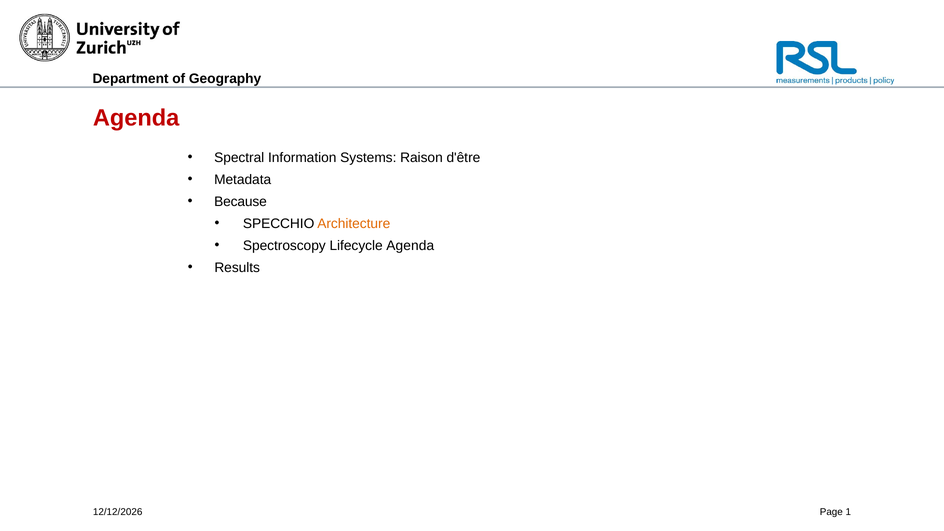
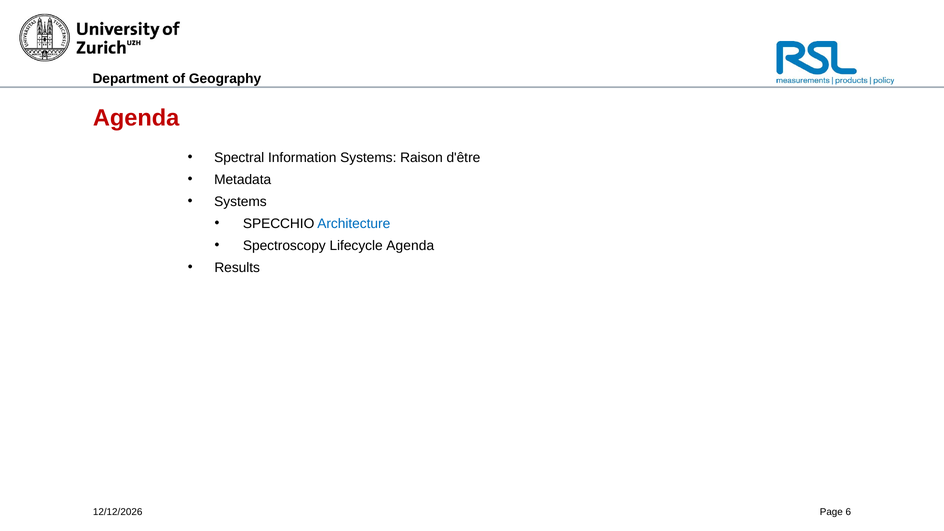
Because at (241, 202): Because -> Systems
Architecture colour: orange -> blue
1: 1 -> 6
